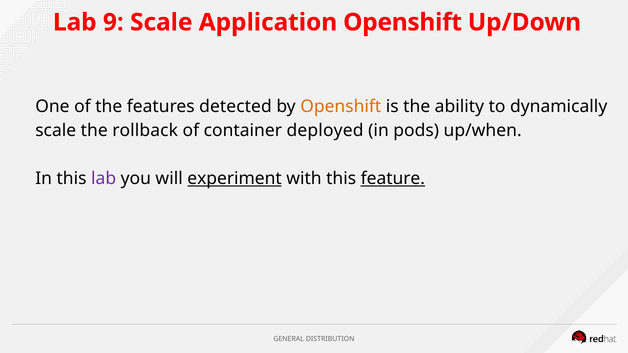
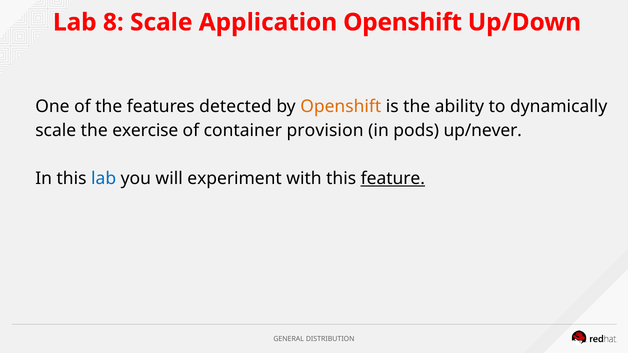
9: 9 -> 8
rollback: rollback -> exercise
deployed: deployed -> provision
up/when: up/when -> up/never
lab at (104, 179) colour: purple -> blue
experiment underline: present -> none
